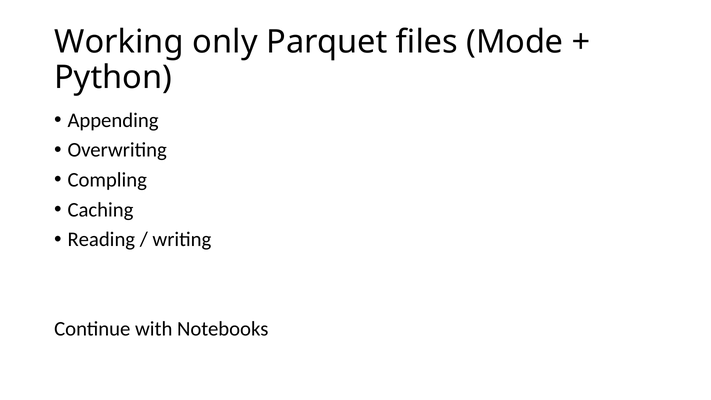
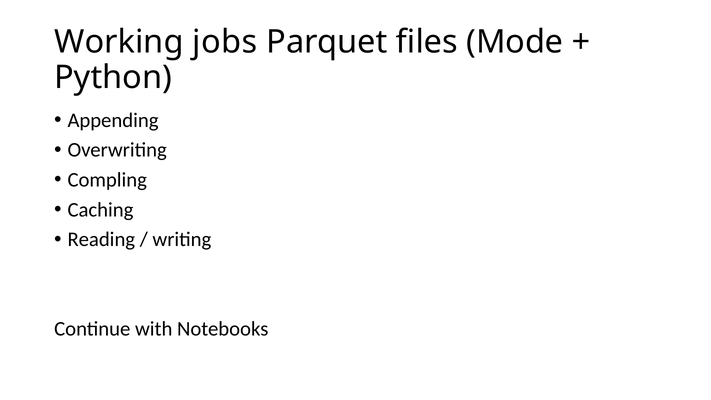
only: only -> jobs
